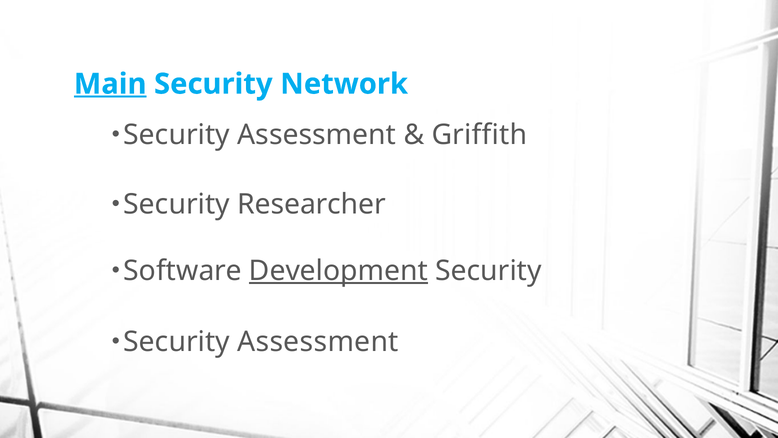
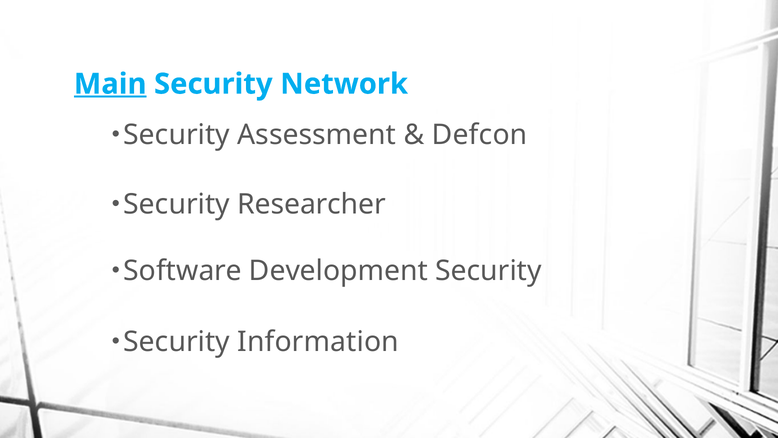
Griffith: Griffith -> Defcon
Development underline: present -> none
Assessment at (318, 342): Assessment -> Information
